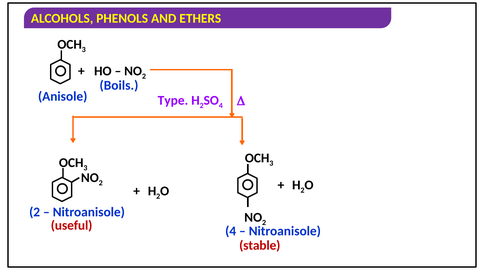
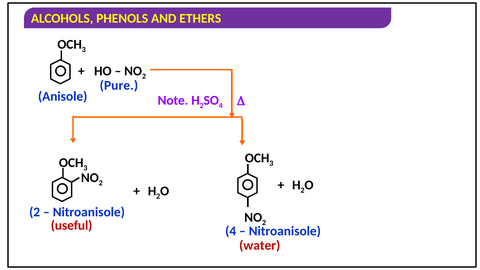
Boils: Boils -> Pure
Type: Type -> Note
stable: stable -> water
